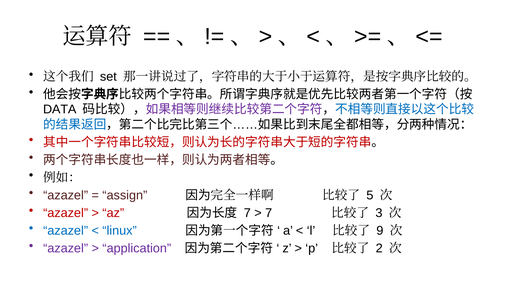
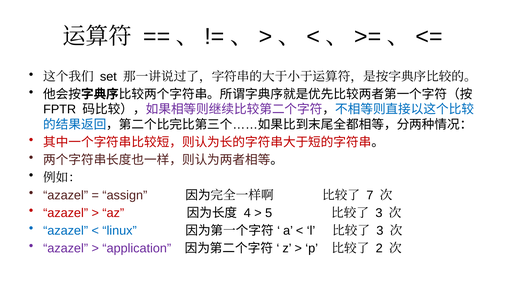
DATA: DATA -> FPTR
5: 5 -> 7
7 at (247, 213): 7 -> 4
7 at (269, 213): 7 -> 5
9 at (380, 231): 9 -> 3
